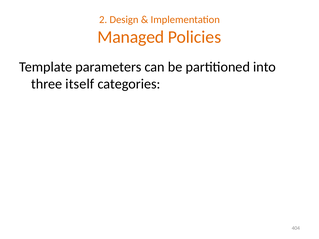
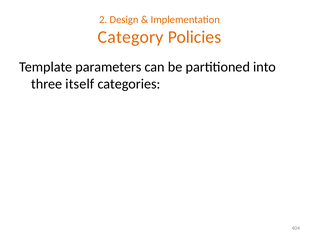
Managed: Managed -> Category
